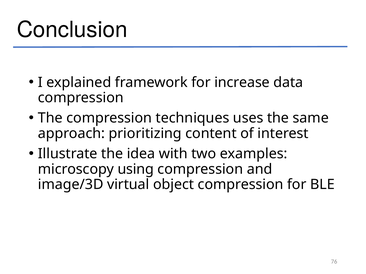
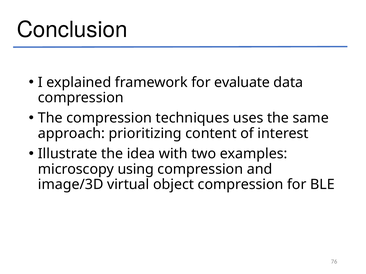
increase: increase -> evaluate
